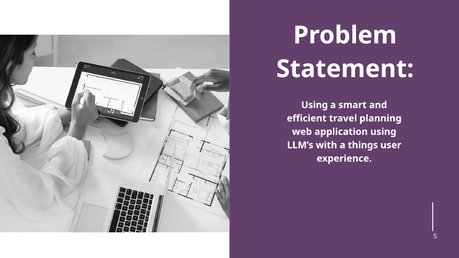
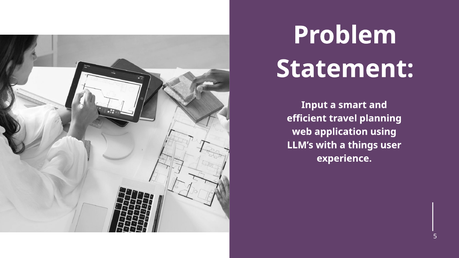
Using at (315, 105): Using -> Input
